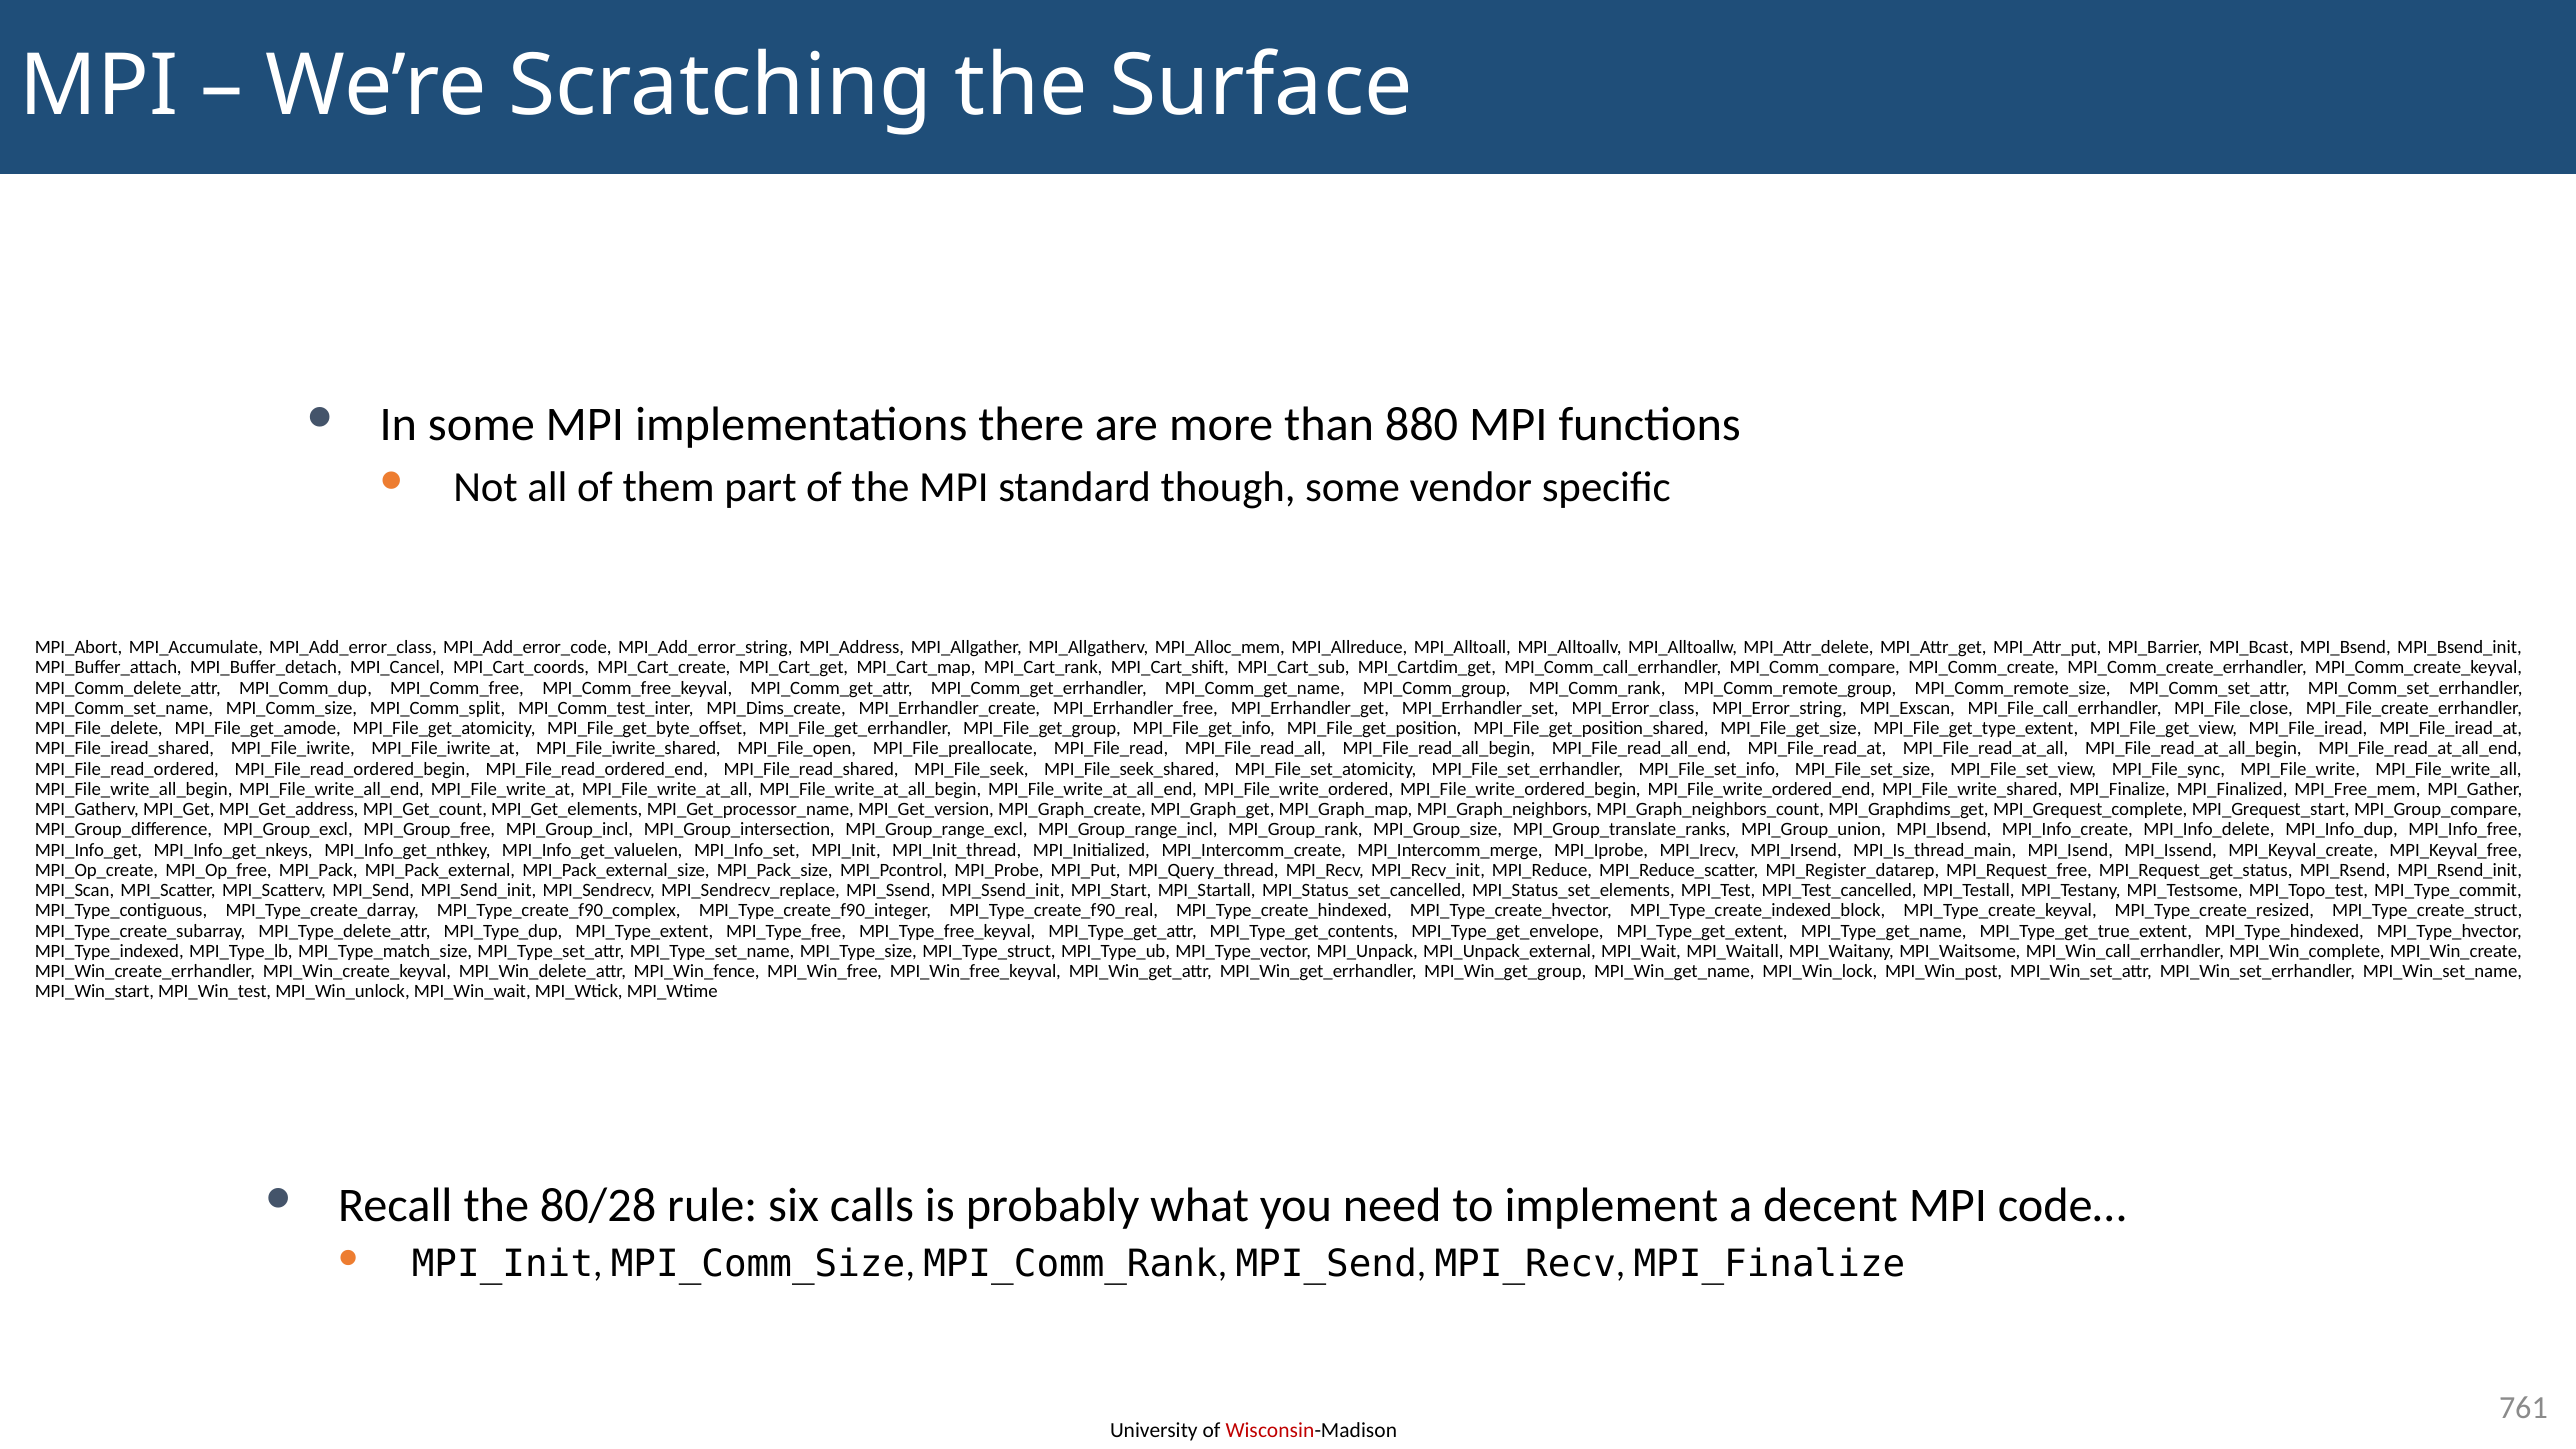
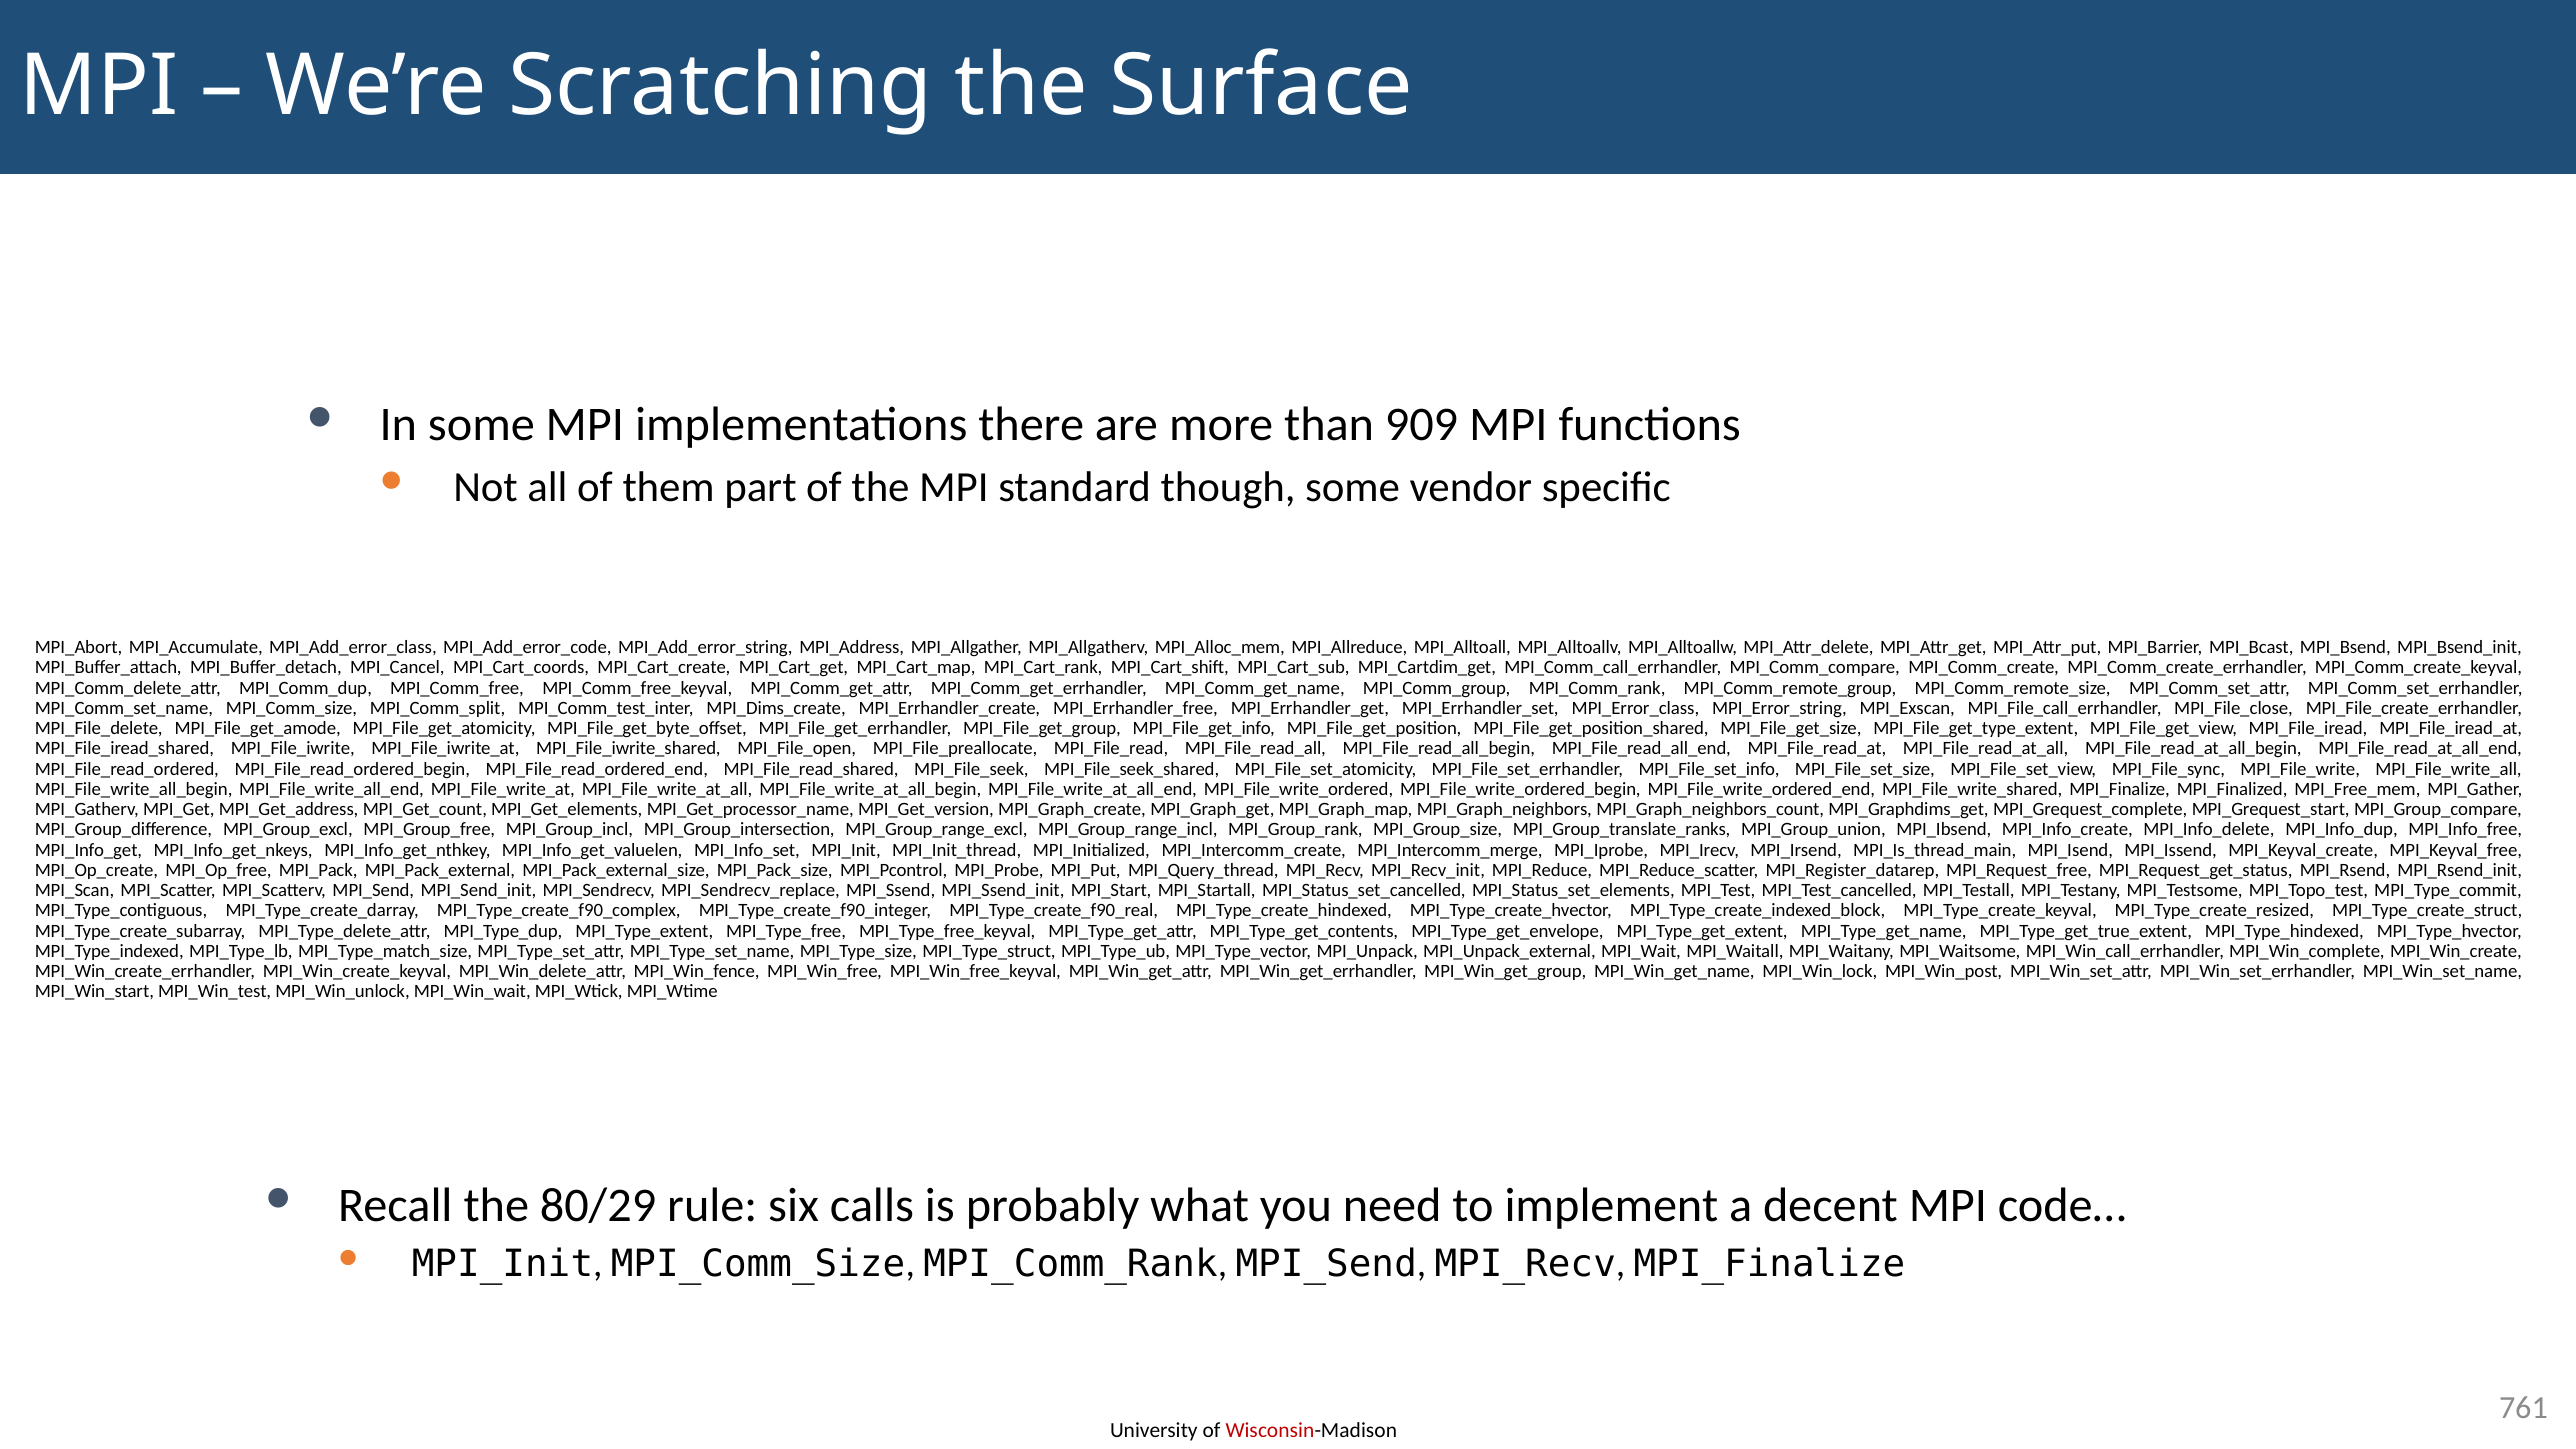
880: 880 -> 909
80/28: 80/28 -> 80/29
